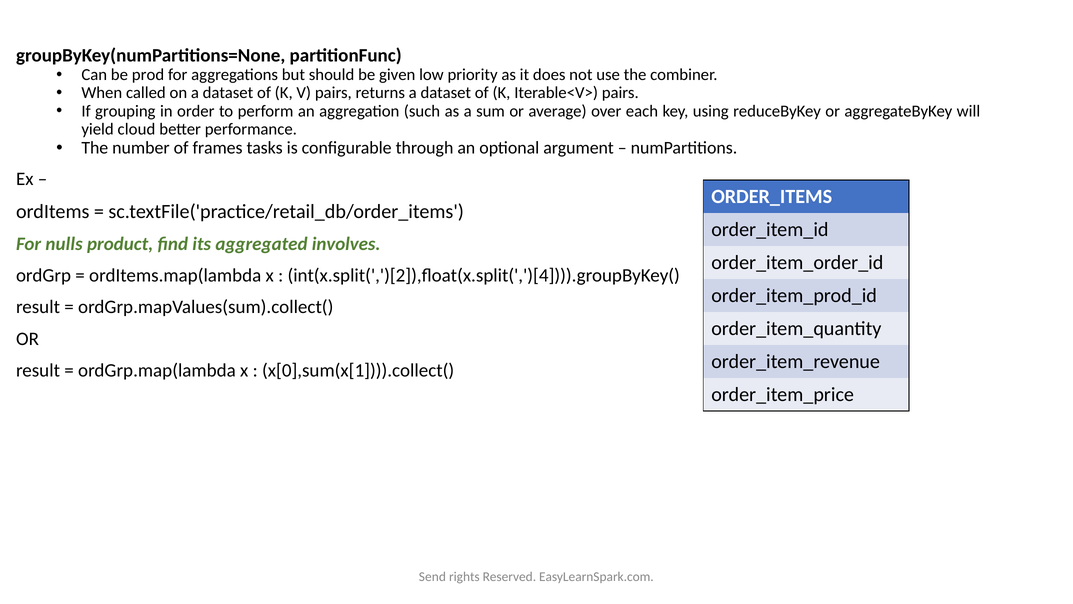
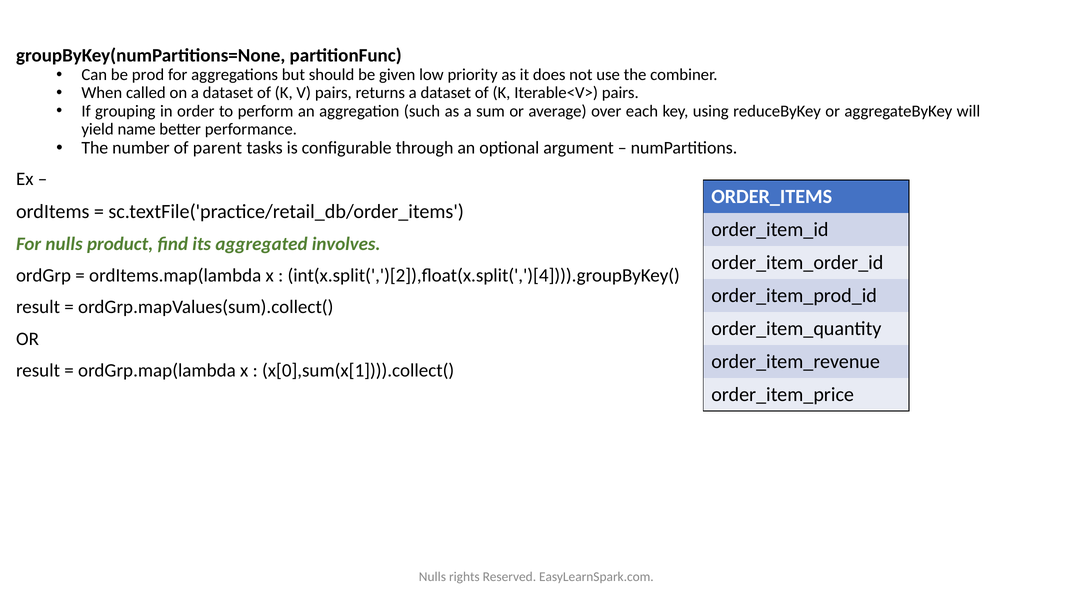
cloud: cloud -> name
frames: frames -> parent
Send at (432, 576): Send -> Nulls
